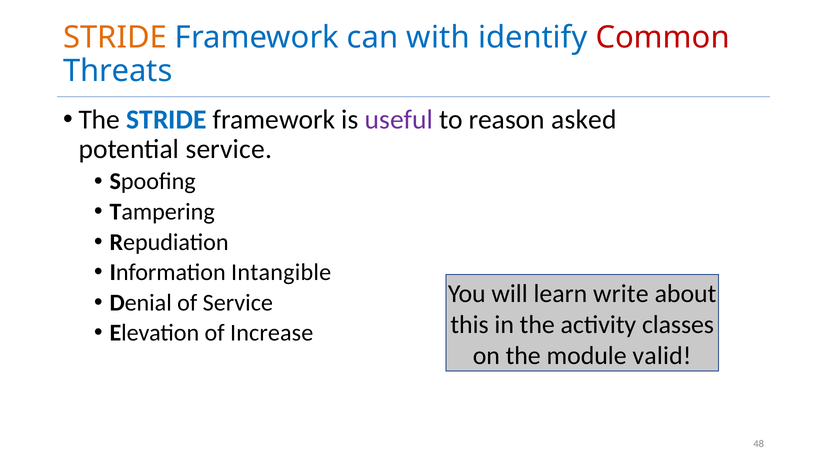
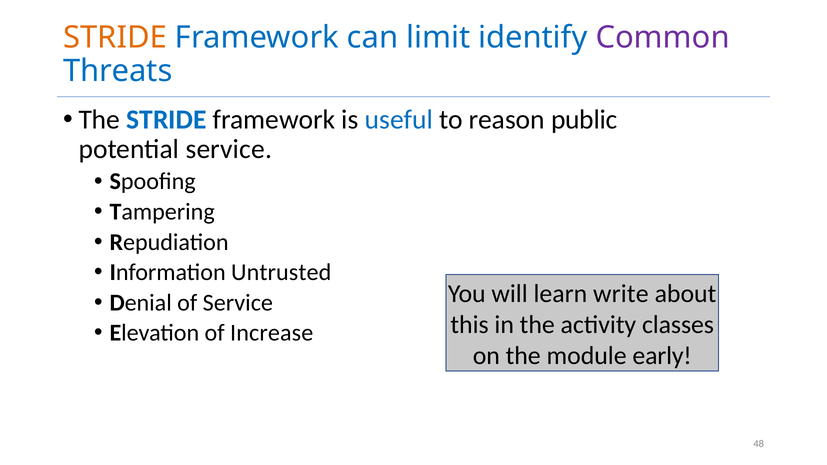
with: with -> limit
Common colour: red -> purple
useful colour: purple -> blue
asked: asked -> public
Intangible: Intangible -> Untrusted
valid: valid -> early
